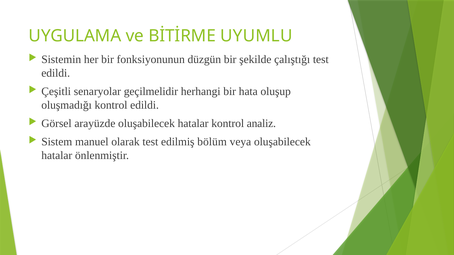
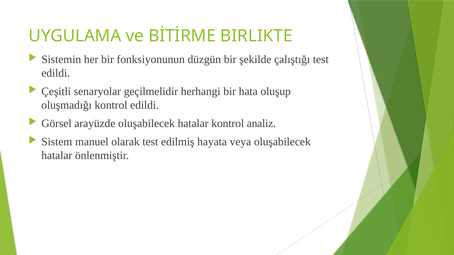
UYUMLU: UYUMLU -> BIRLIKTE
bölüm: bölüm -> hayata
